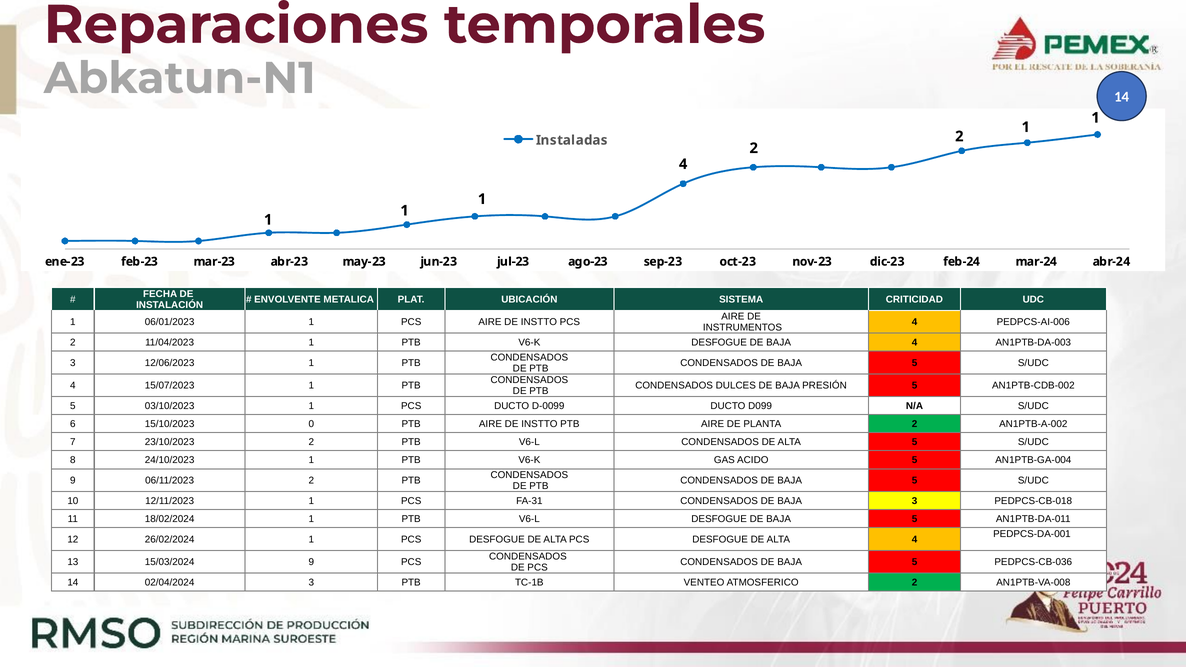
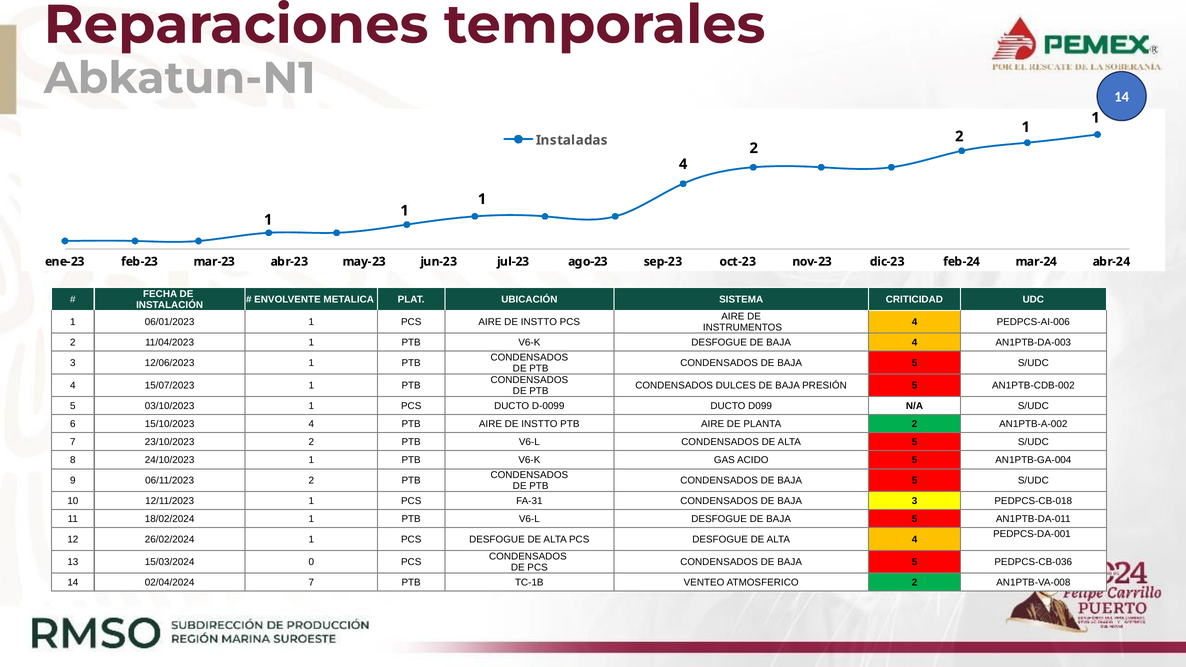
15/10/2023 0: 0 -> 4
15/03/2024 9: 9 -> 0
02/04/2024 3: 3 -> 7
